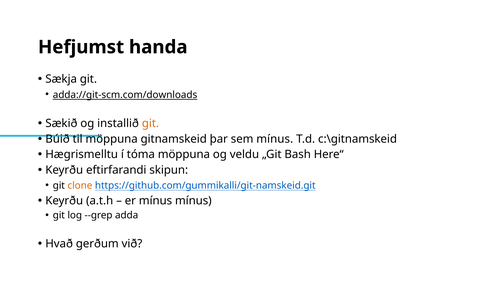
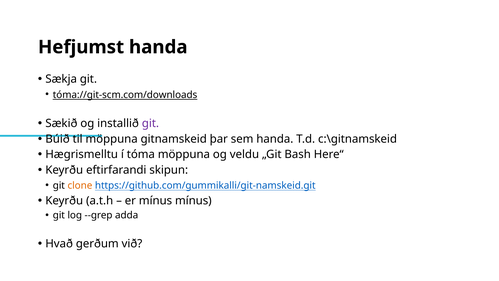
adda://git-scm.com/downloads: adda://git-scm.com/downloads -> tóma://git-scm.com/downloads
git at (150, 123) colour: orange -> purple
sem mínus: mínus -> handa
